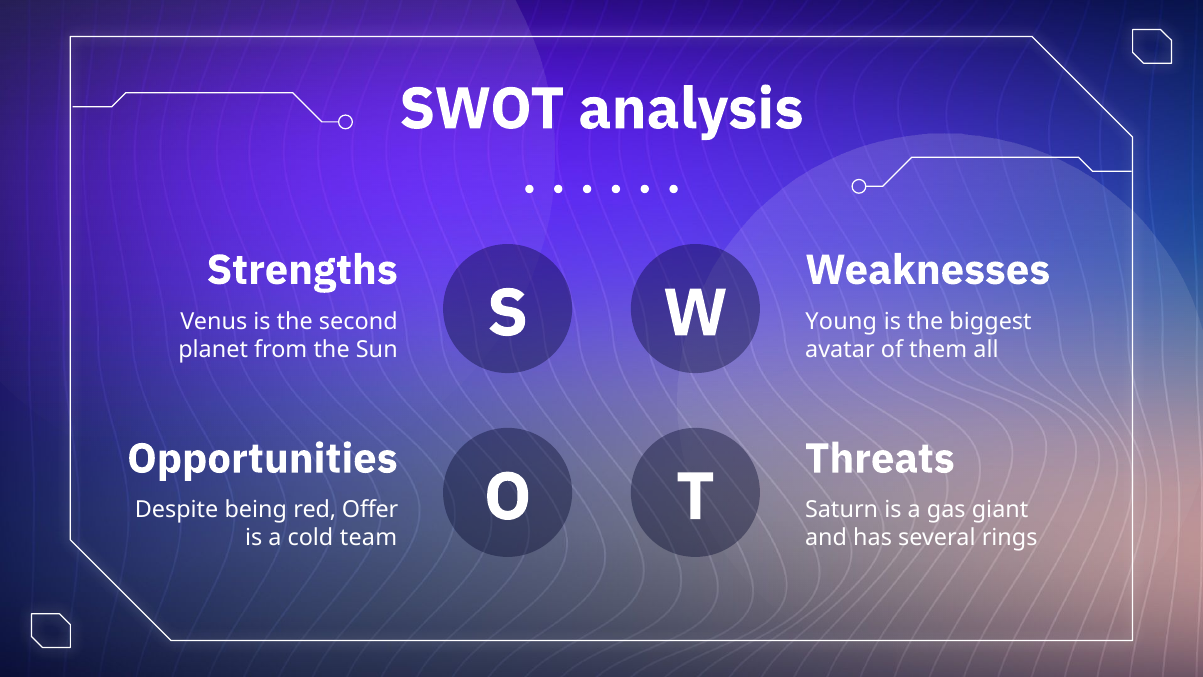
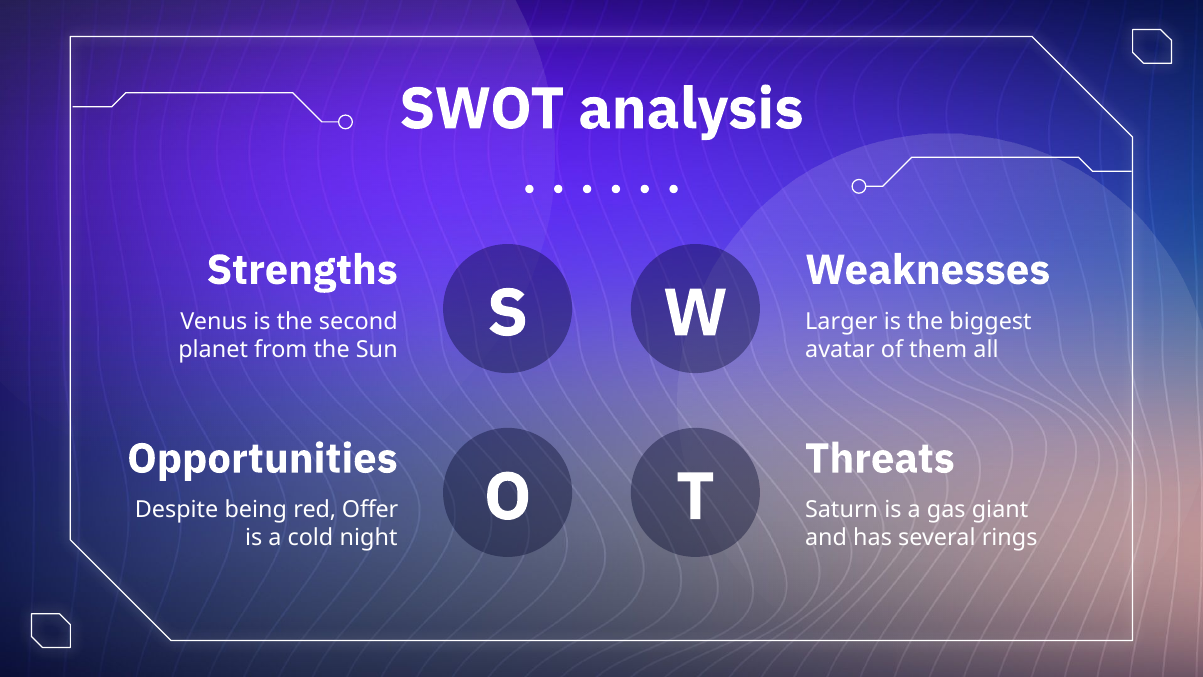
Young: Young -> Larger
team: team -> night
